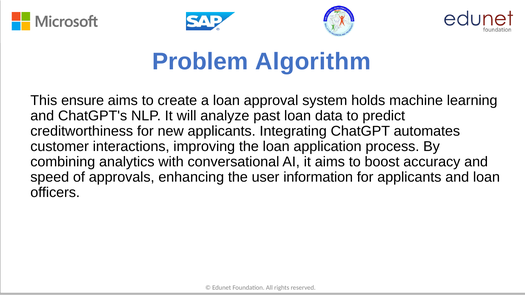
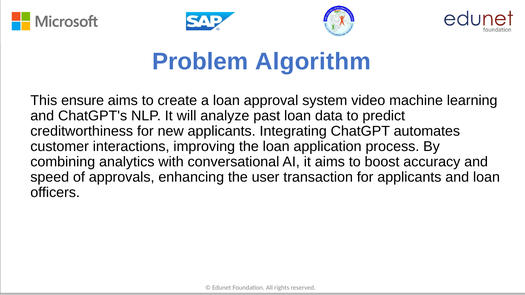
holds: holds -> video
information: information -> transaction
